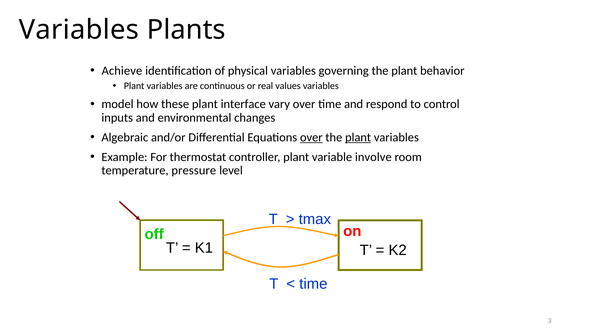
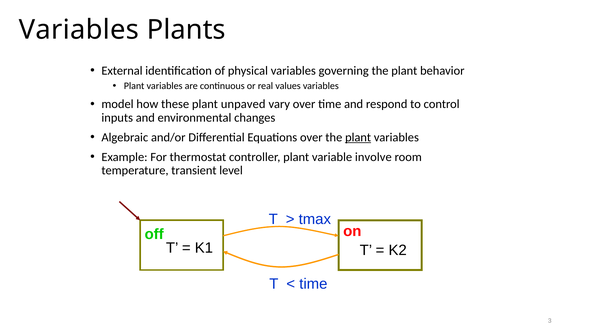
Achieve: Achieve -> External
interface: interface -> unpaved
over at (311, 137) underline: present -> none
pressure: pressure -> transient
